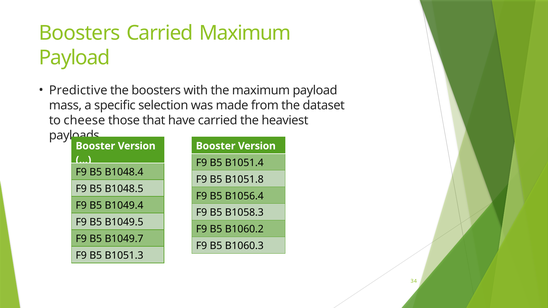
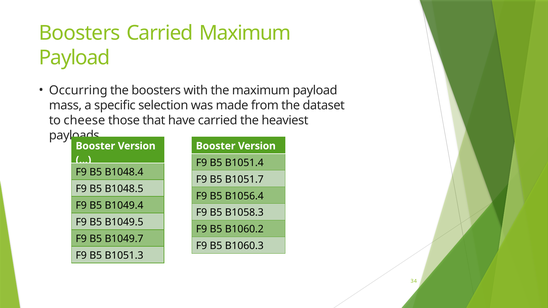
Predictive: Predictive -> Occurring
B1051.8: B1051.8 -> B1051.7
